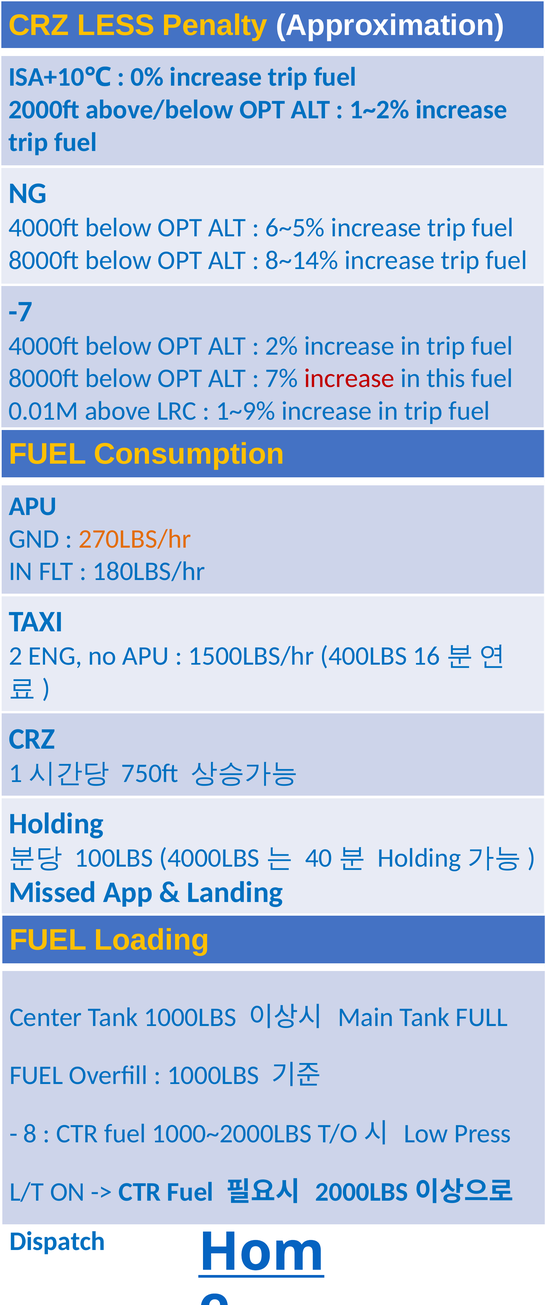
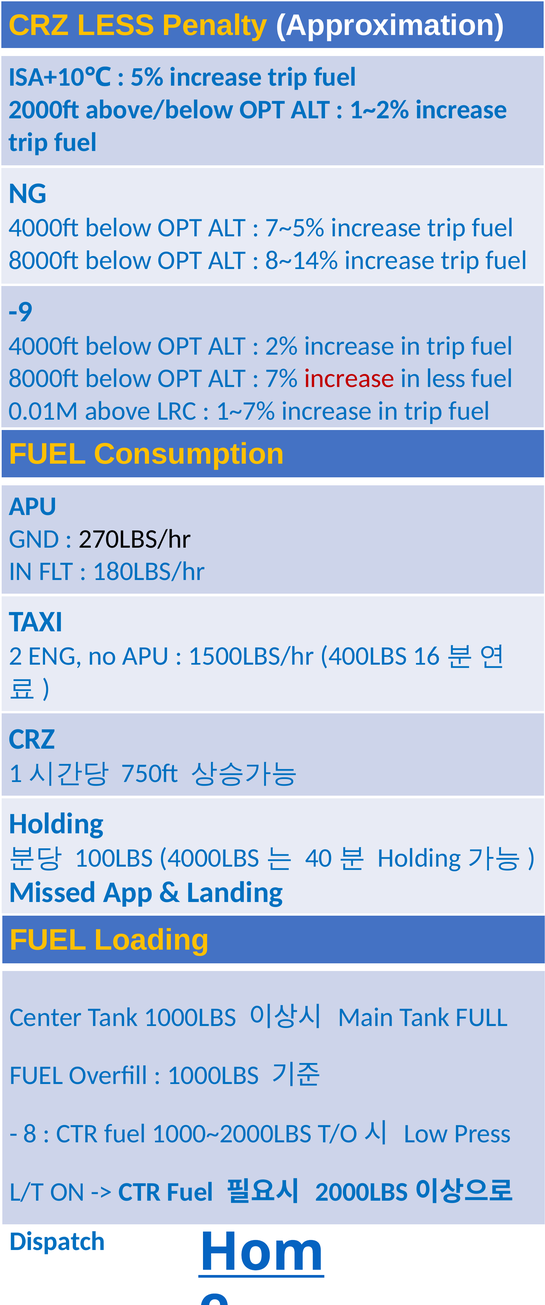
0%: 0% -> 5%
6~5%: 6~5% -> 7~5%
-7: -7 -> -9
in this: this -> less
1~9%: 1~9% -> 1~7%
270LBS/hr colour: orange -> black
